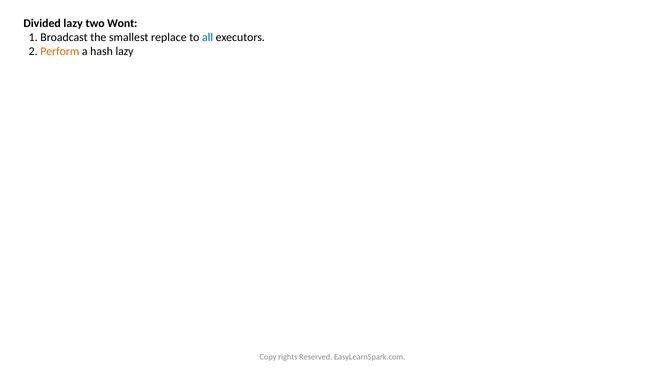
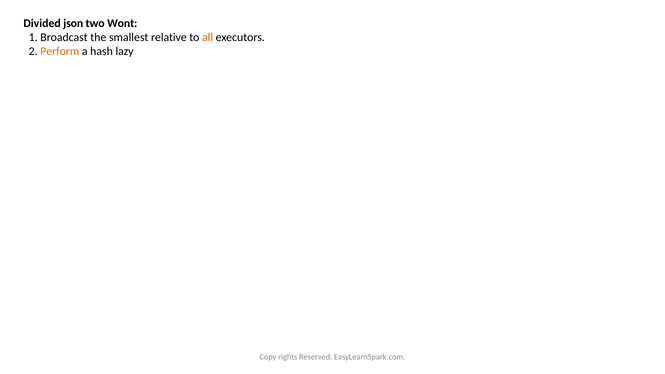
Divided lazy: lazy -> json
replace: replace -> relative
all colour: blue -> orange
